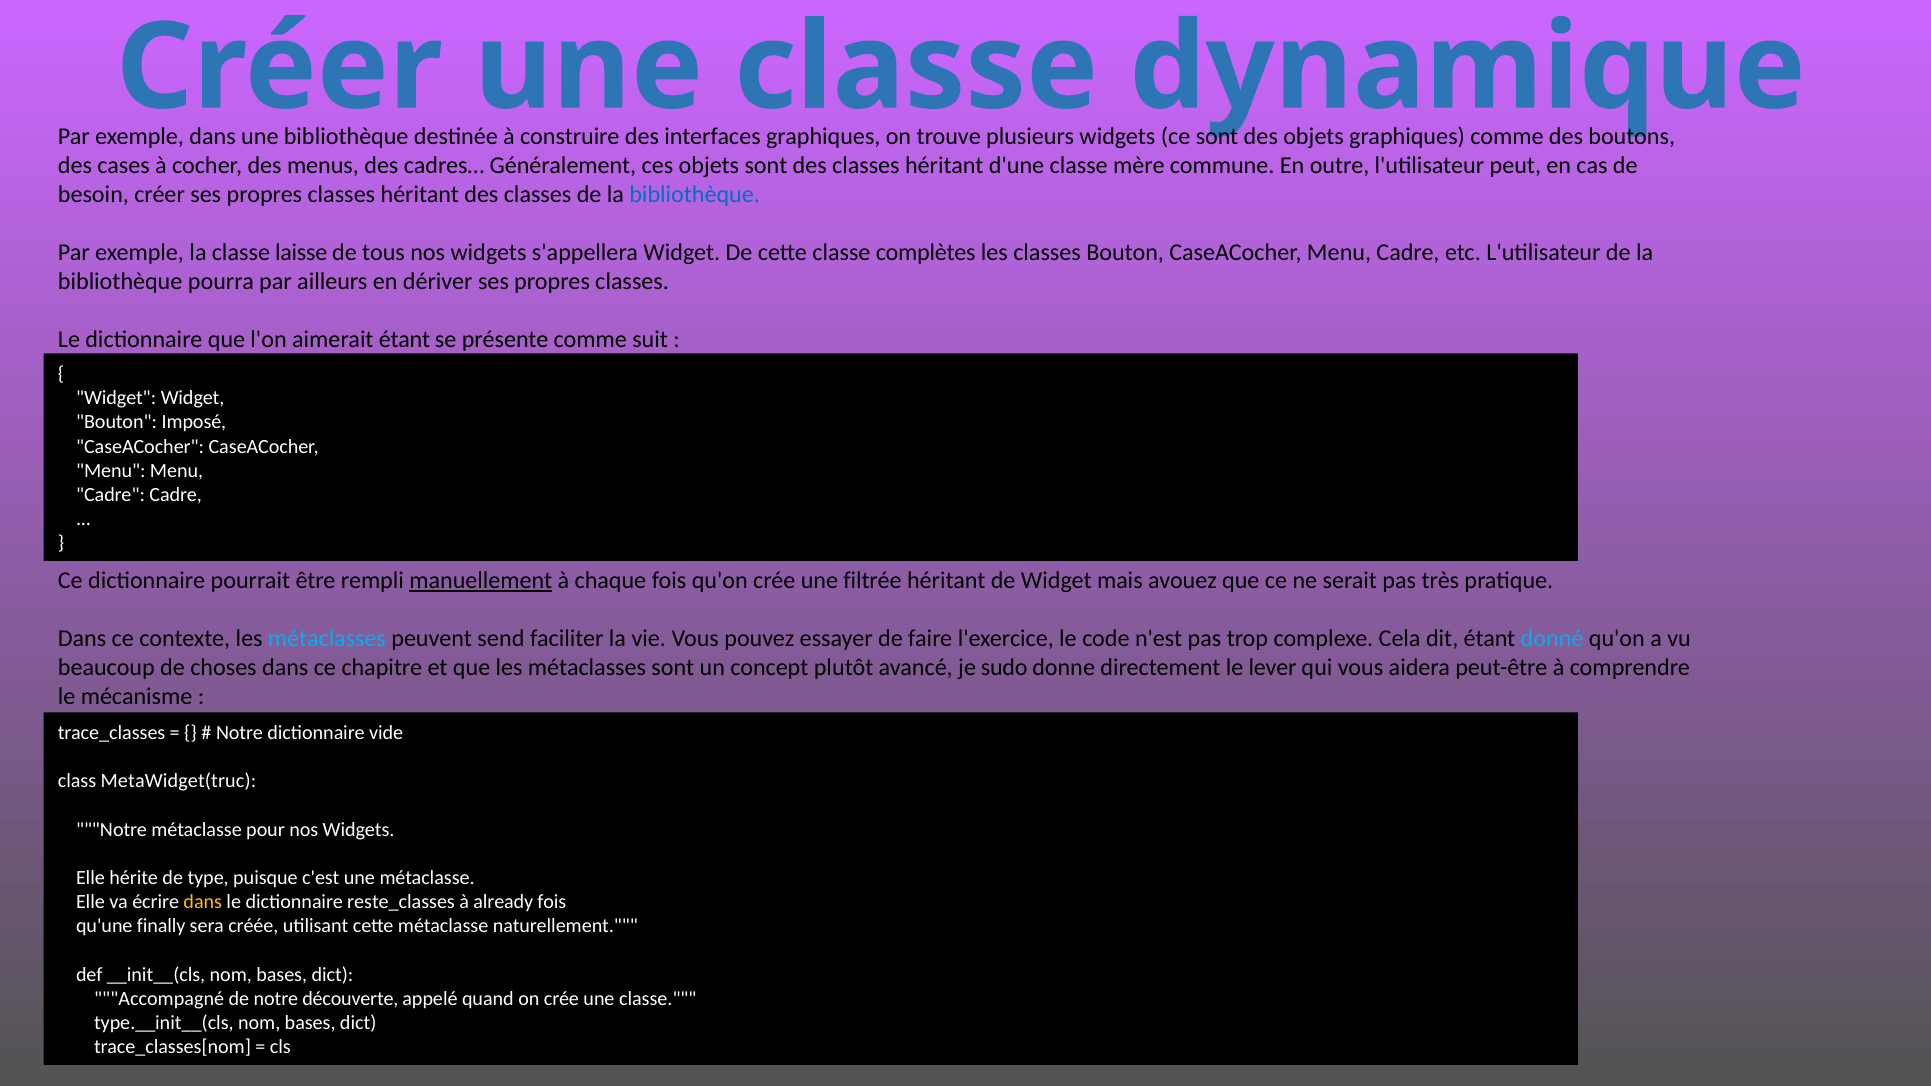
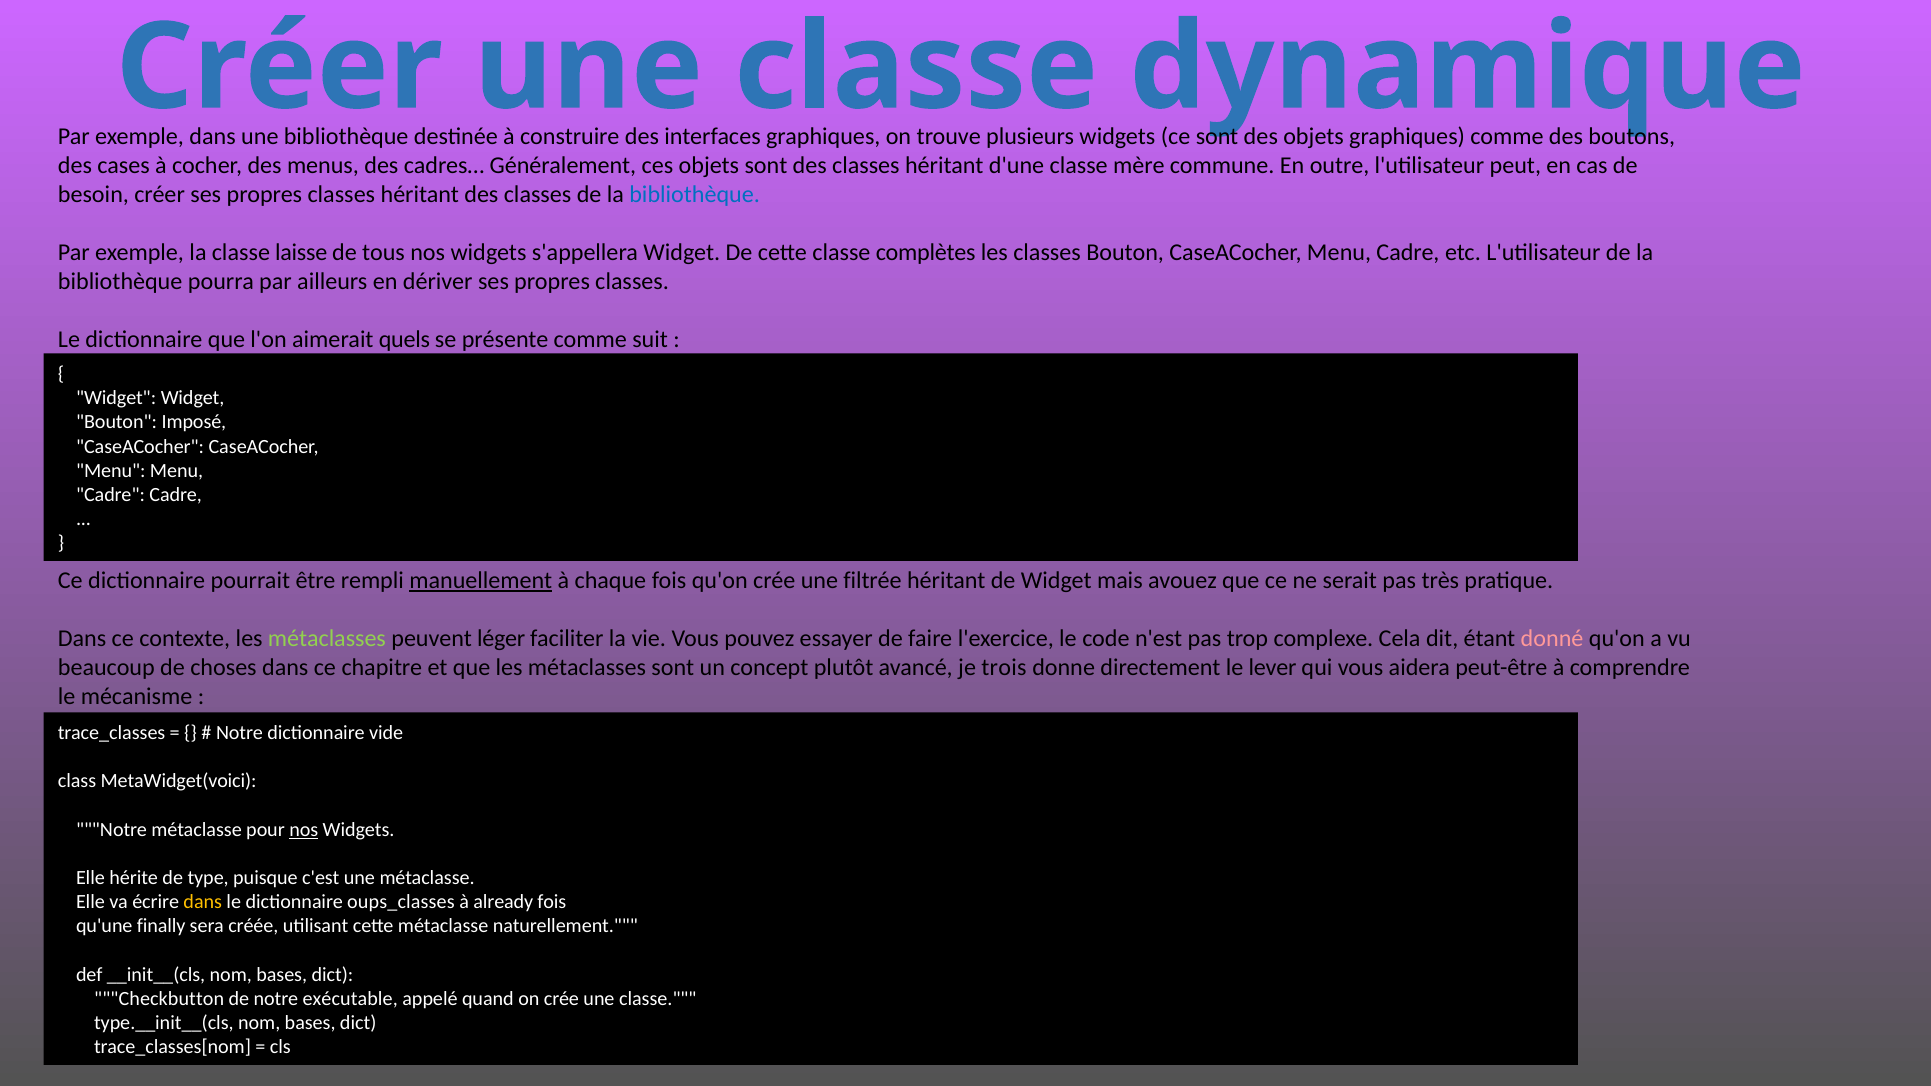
aimerait étant: étant -> quels
métaclasses at (327, 639) colour: light blue -> light green
send: send -> léger
donné colour: light blue -> pink
sudo: sudo -> trois
MetaWidget(truc: MetaWidget(truc -> MetaWidget(voici
nos at (304, 830) underline: none -> present
reste_classes: reste_classes -> oups_classes
Accompagné: Accompagné -> Checkbutton
découverte: découverte -> exécutable
